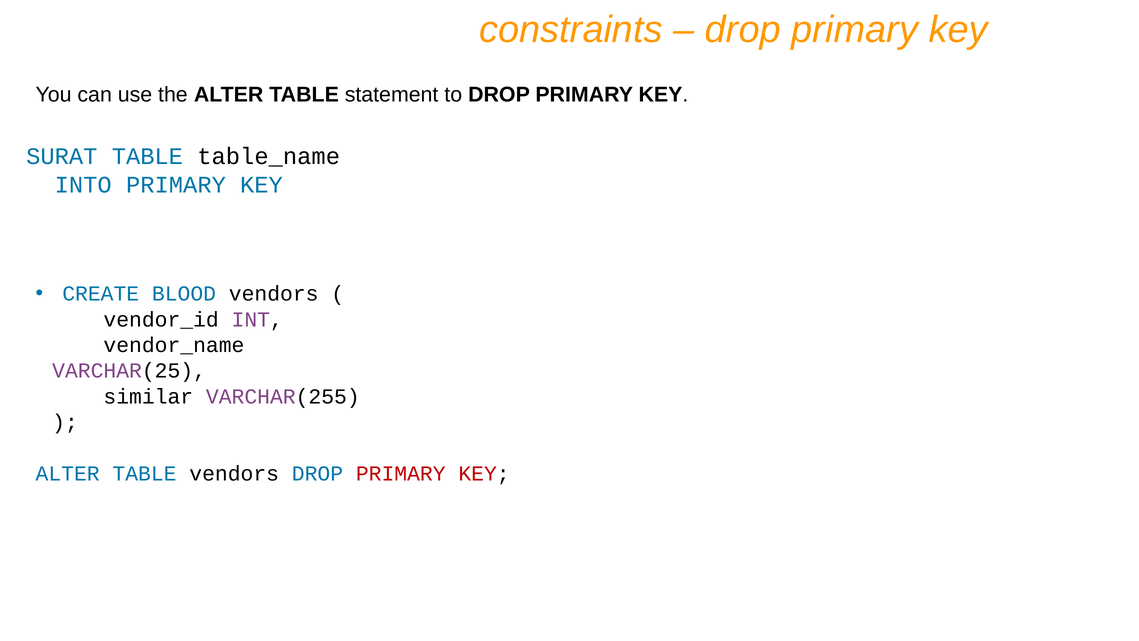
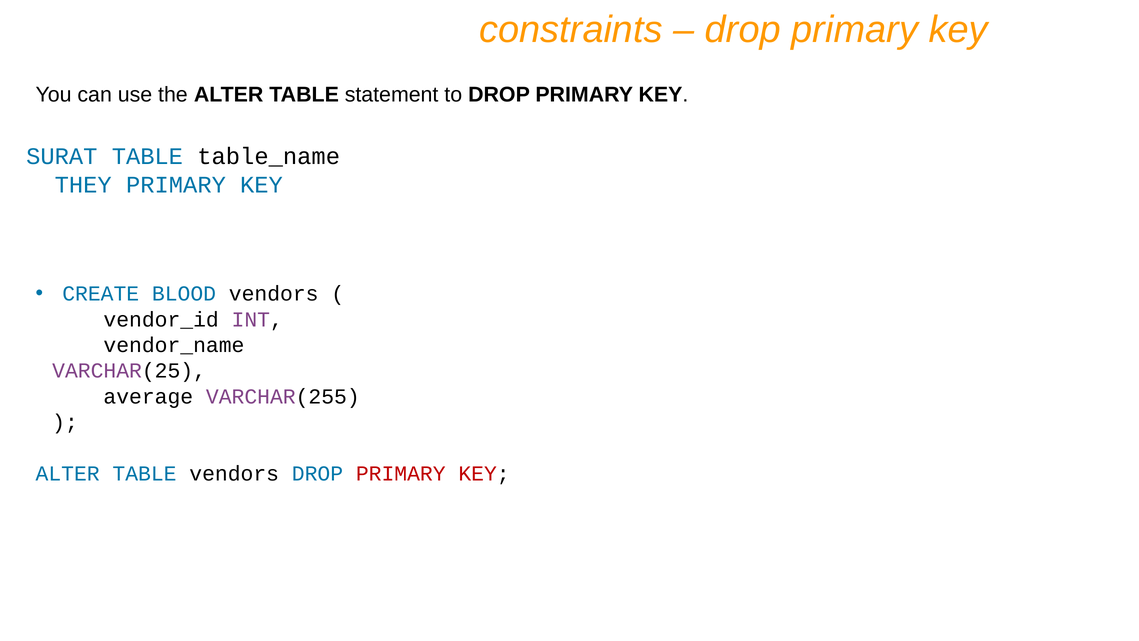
INTO: INTO -> THEY
similar: similar -> average
